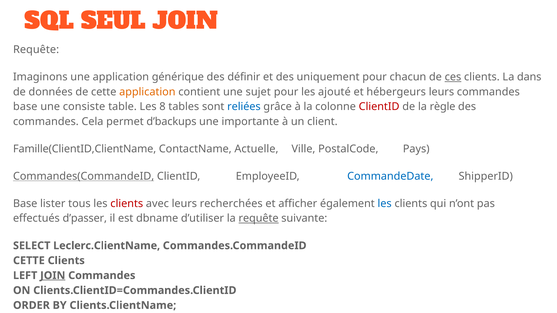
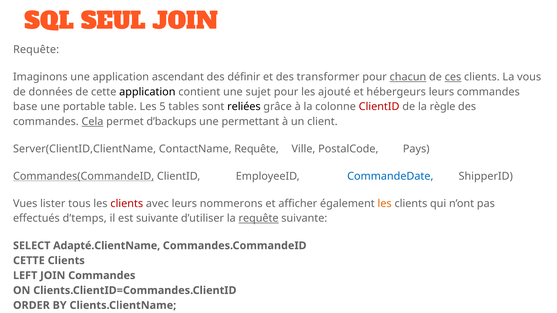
générique: générique -> ascendant
uniquement: uniquement -> transformer
chacun underline: none -> present
dans: dans -> vous
application at (147, 92) colour: orange -> black
consiste: consiste -> portable
8: 8 -> 5
reliées colour: blue -> black
Cela underline: none -> present
importante: importante -> permettant
Famille(ClientID,ClientName: Famille(ClientID,ClientName -> Server(ClientID,ClientName
ContactName Actuelle: Actuelle -> Requête
Base at (25, 204): Base -> Vues
recherchées: recherchées -> nommerons
les at (385, 204) colour: blue -> orange
d’passer: d’passer -> d’temps
est dbname: dbname -> suivante
Leclerc.ClientName: Leclerc.ClientName -> Adapté.ClientName
JOIN at (53, 276) underline: present -> none
